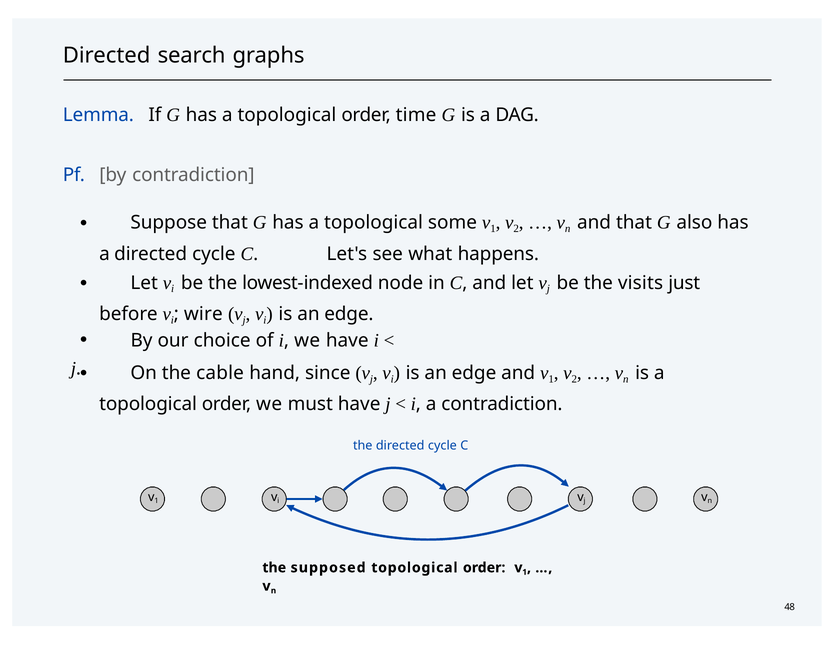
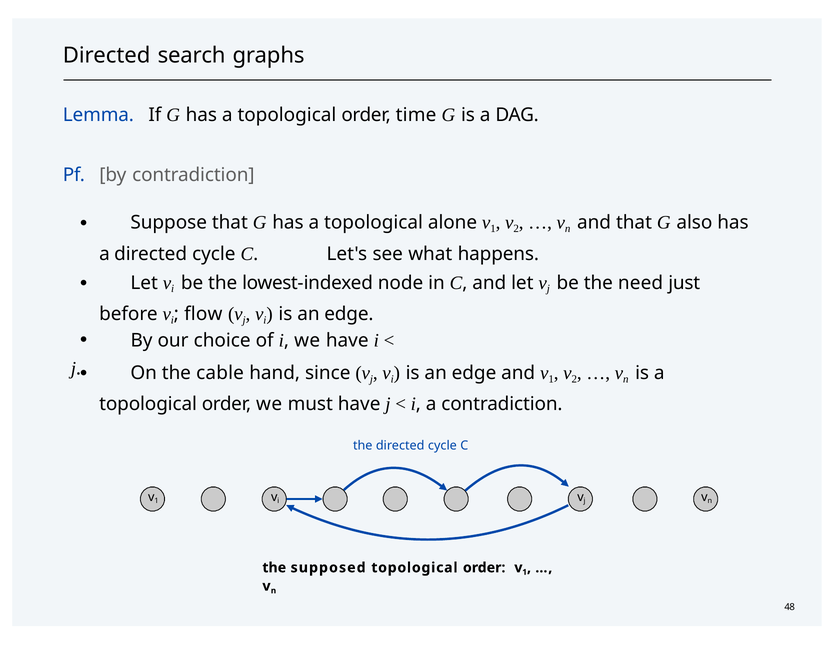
some: some -> alone
visits: visits -> need
wire: wire -> flow
